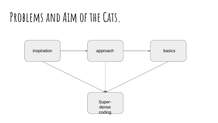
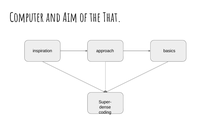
Problems: Problems -> Computer
Cats: Cats -> That
